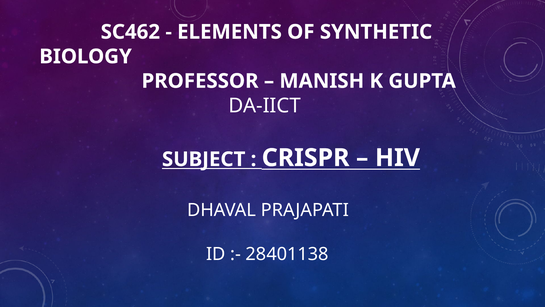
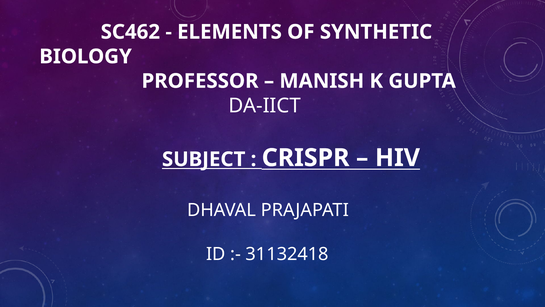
28401138: 28401138 -> 31132418
